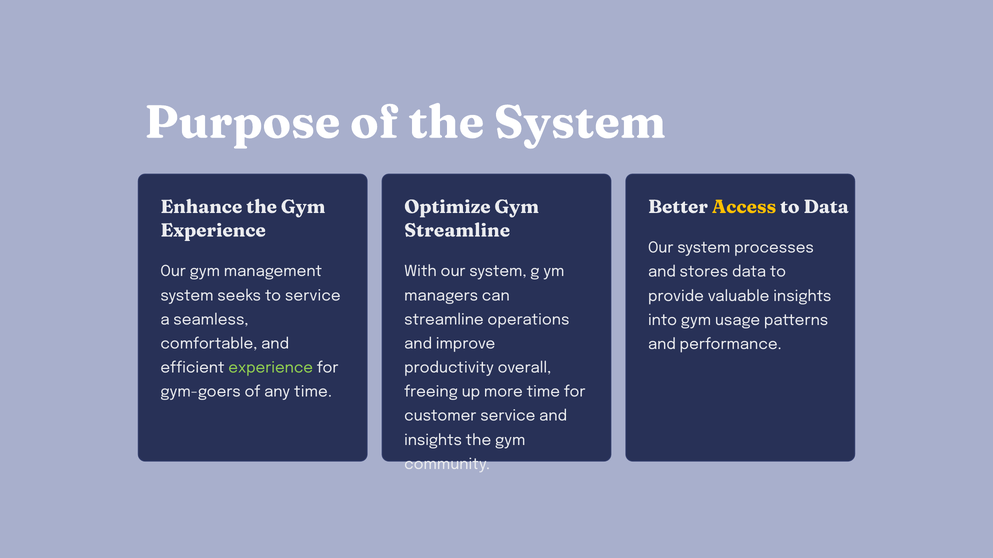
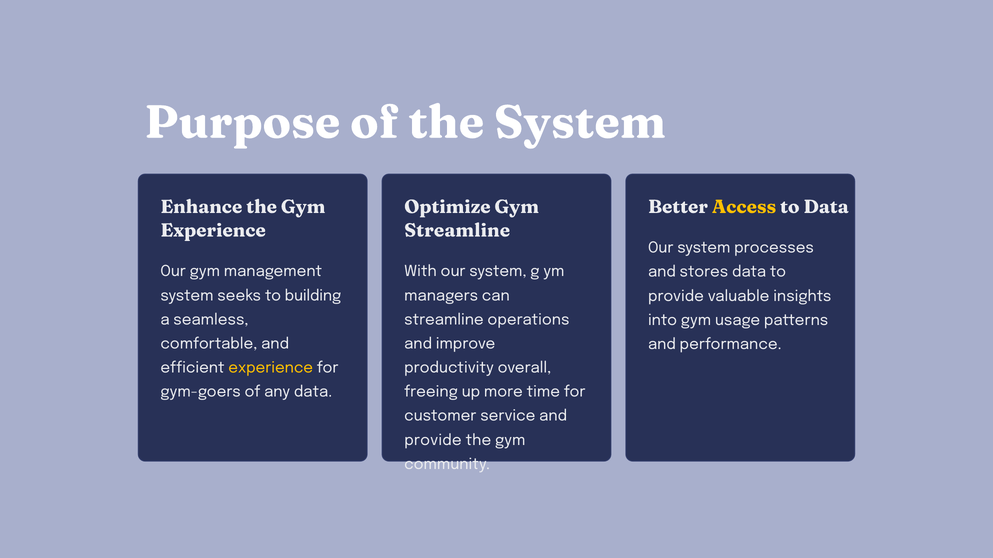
to service: service -> building
experience at (271, 368) colour: light green -> yellow
any time: time -> data
insights at (433, 441): insights -> provide
